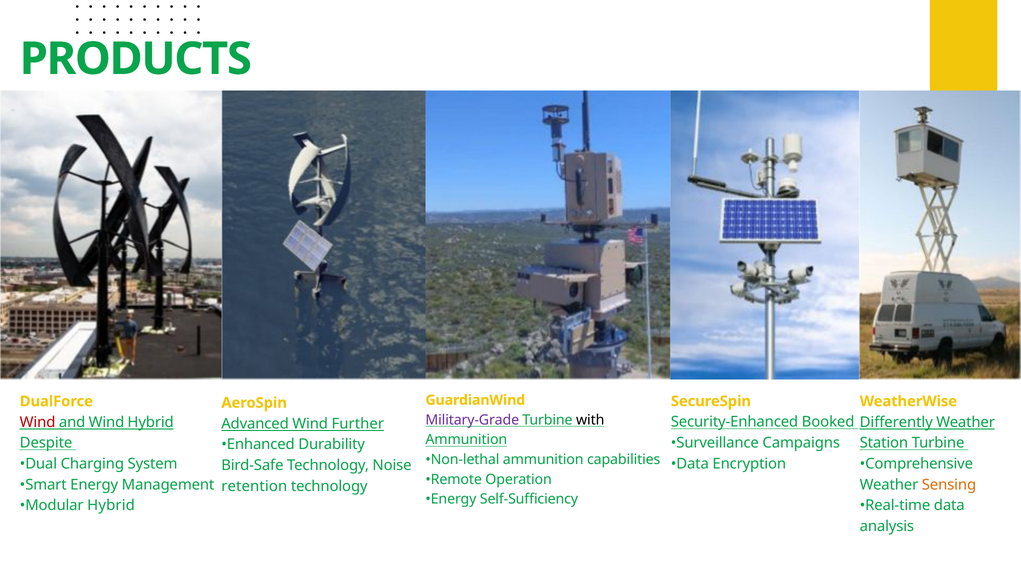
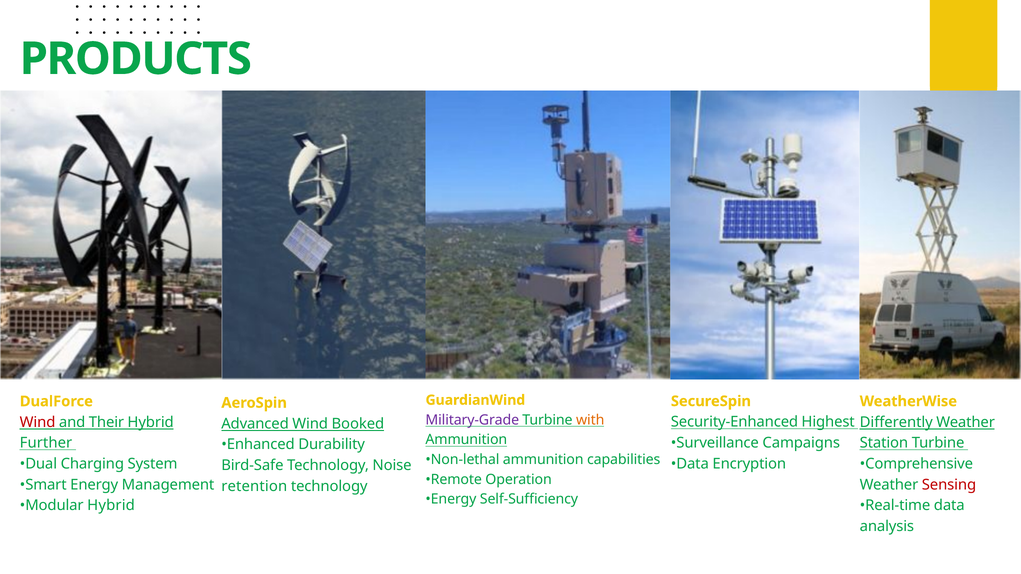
with colour: black -> orange
Booked: Booked -> Highest
and Wind: Wind -> Their
Further: Further -> Booked
Despite: Despite -> Further
Sensing colour: orange -> red
